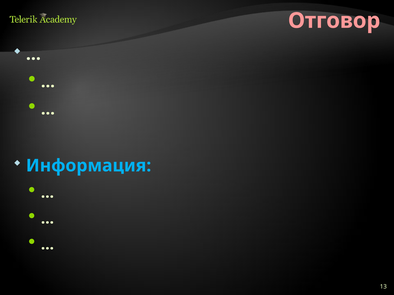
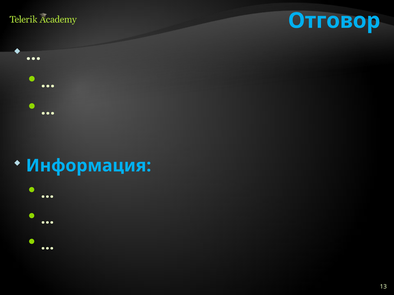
Отговор colour: pink -> light blue
